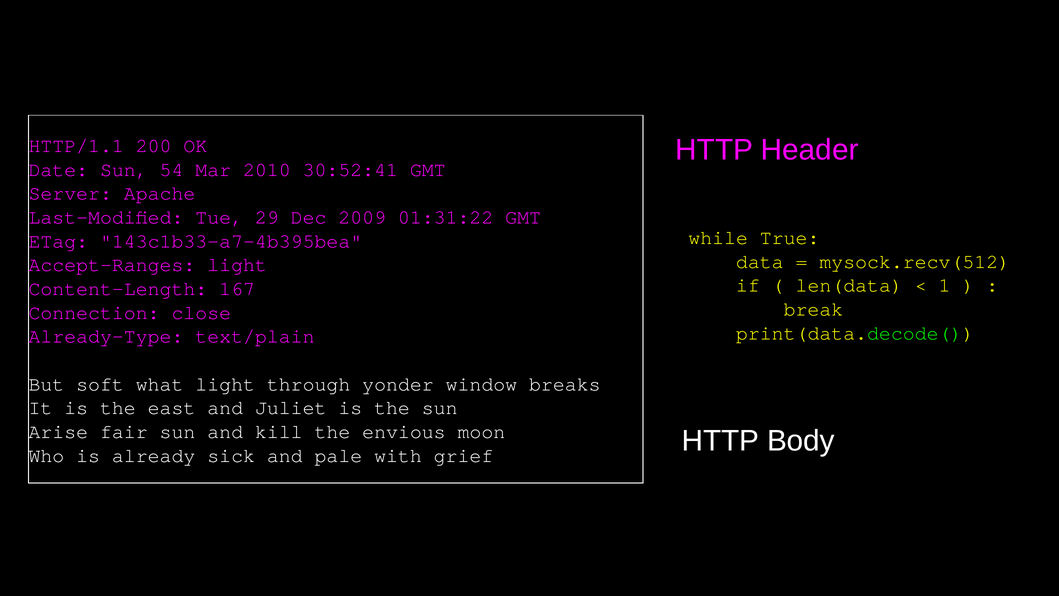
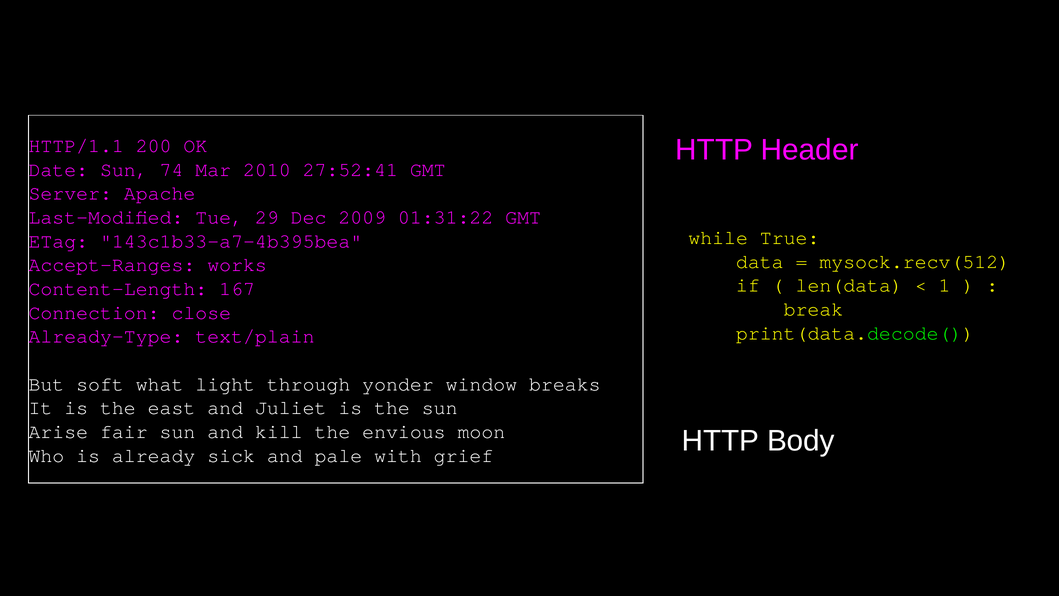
54: 54 -> 74
30:52:41: 30:52:41 -> 27:52:41
Accept-Ranges light: light -> works
